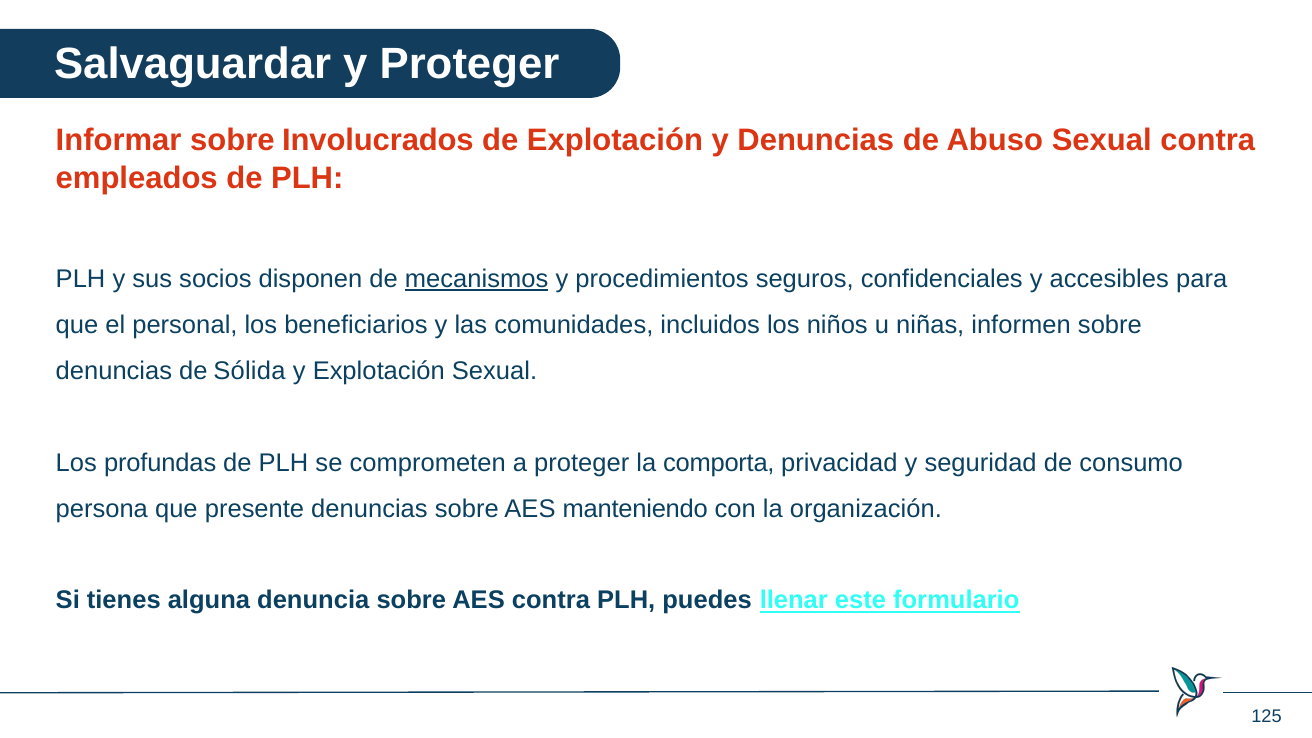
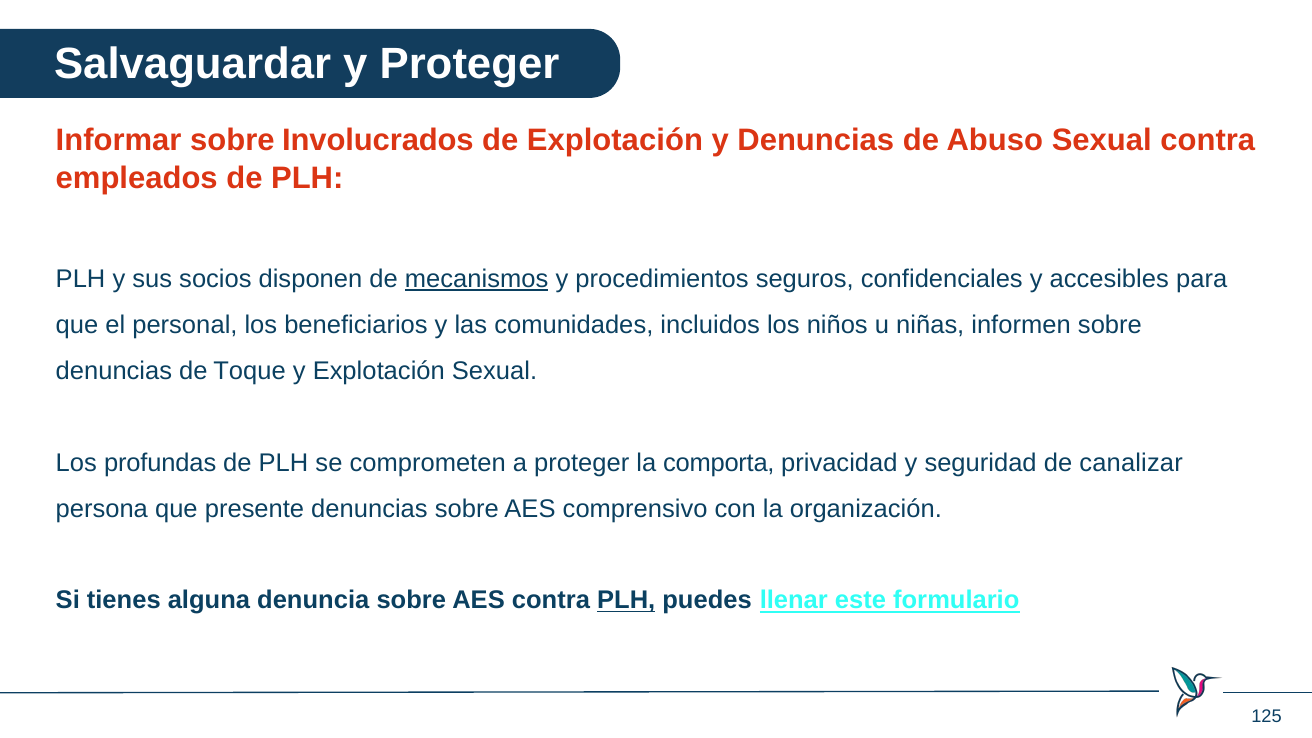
Sólida: Sólida -> Toque
consumo: consumo -> canalizar
manteniendo: manteniendo -> comprensivo
PLH at (626, 601) underline: none -> present
